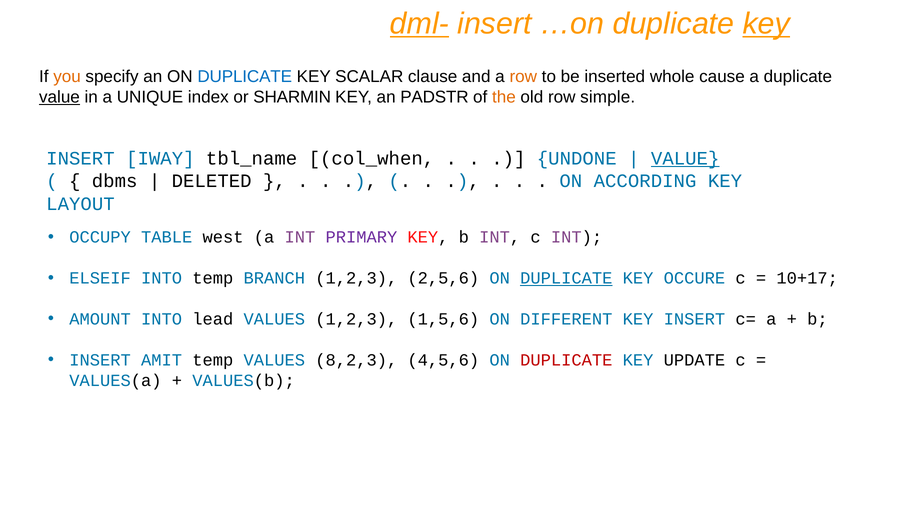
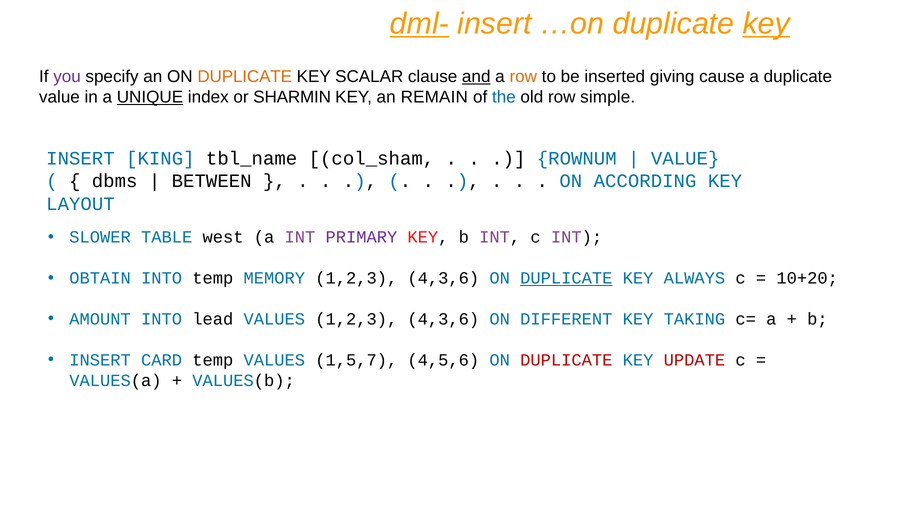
you colour: orange -> purple
DUPLICATE at (245, 77) colour: blue -> orange
and underline: none -> present
whole: whole -> giving
value at (59, 97) underline: present -> none
UNIQUE underline: none -> present
PADSTR: PADSTR -> REMAIN
the colour: orange -> blue
IWAY: IWAY -> KING
col_when: col_when -> col_sham
UNDONE: UNDONE -> ROWNUM
VALUE at (685, 158) underline: present -> none
DELETED: DELETED -> BETWEEN
OCCUPY: OCCUPY -> SLOWER
ELSEIF: ELSEIF -> OBTAIN
BRANCH: BRANCH -> MEMORY
2,5,6 at (443, 279): 2,5,6 -> 4,3,6
OCCURE: OCCURE -> ALWAYS
10+17: 10+17 -> 10+20
VALUES 1,2,3 1,5,6: 1,5,6 -> 4,3,6
KEY INSERT: INSERT -> TAKING
AMIT: AMIT -> CARD
8,2,3: 8,2,3 -> 1,5,7
UPDATE colour: black -> red
